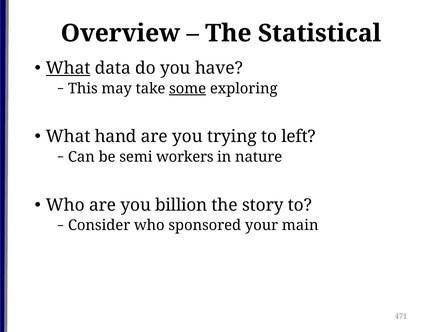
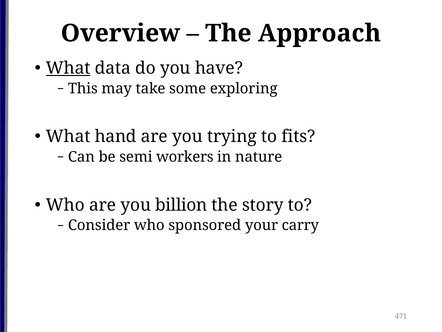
Statistical: Statistical -> Approach
some underline: present -> none
left: left -> fits
main: main -> carry
